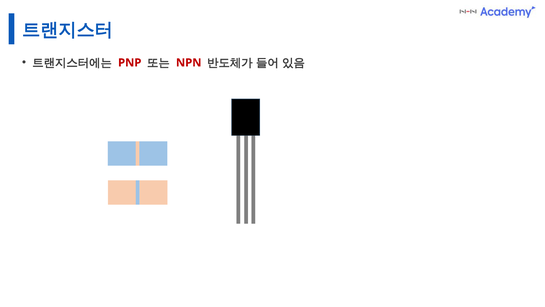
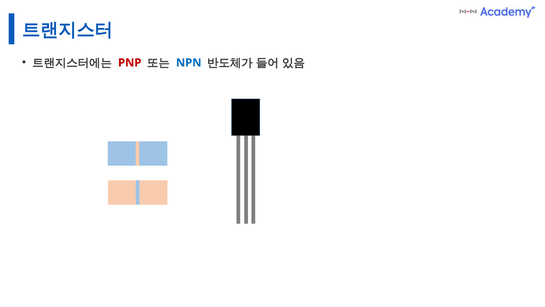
NPN colour: red -> blue
